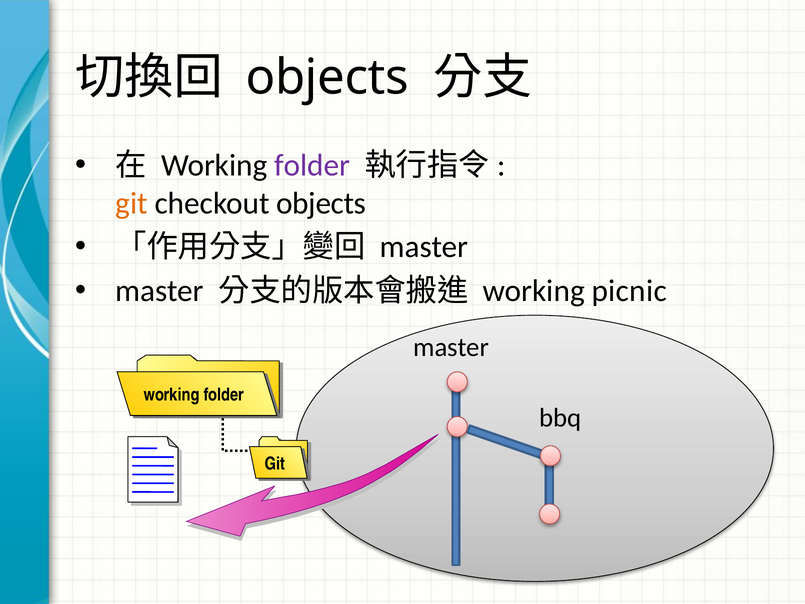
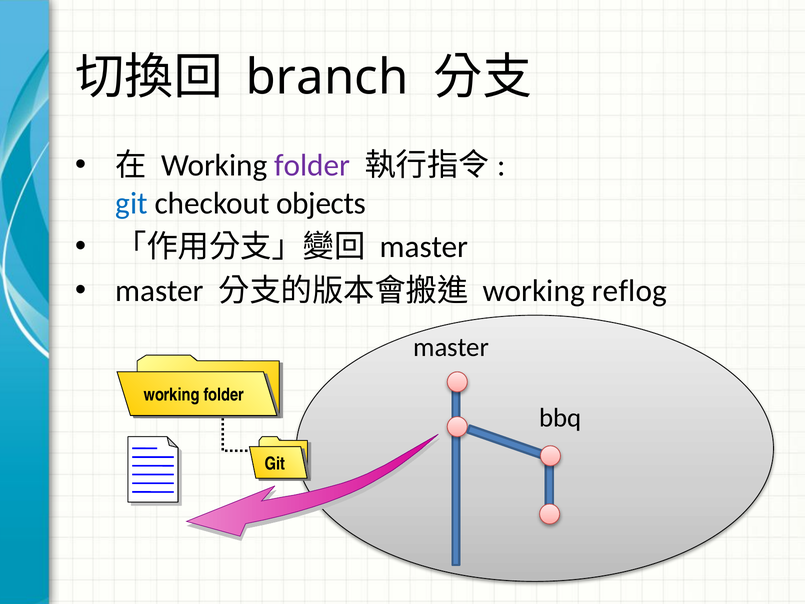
objects at (327, 77): objects -> branch
git at (132, 203) colour: orange -> blue
picnic: picnic -> reflog
